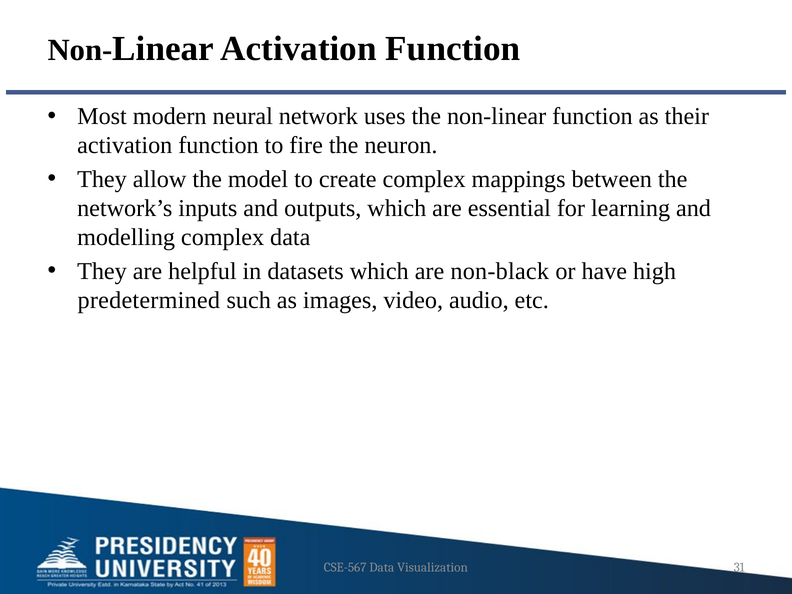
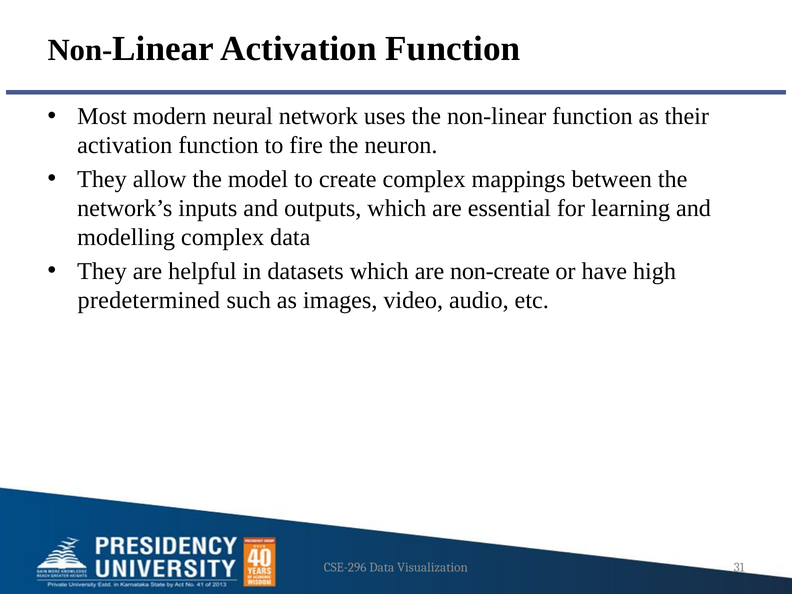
non-black: non-black -> non-create
CSE-567: CSE-567 -> CSE-296
